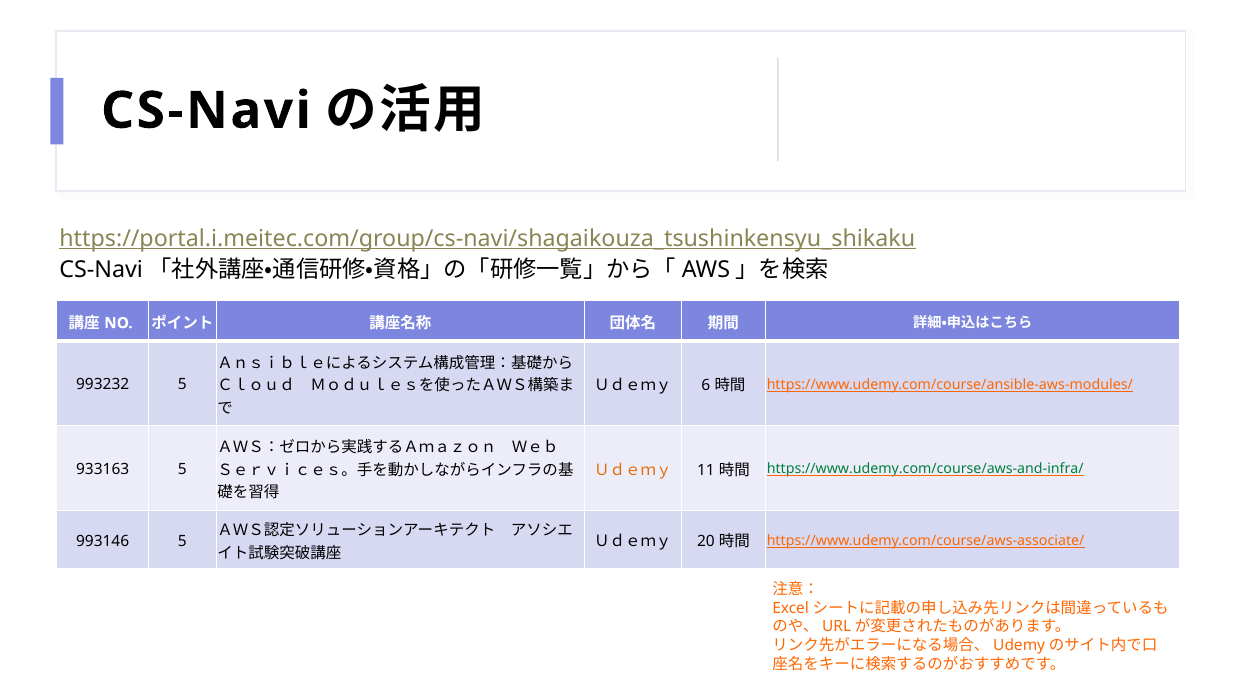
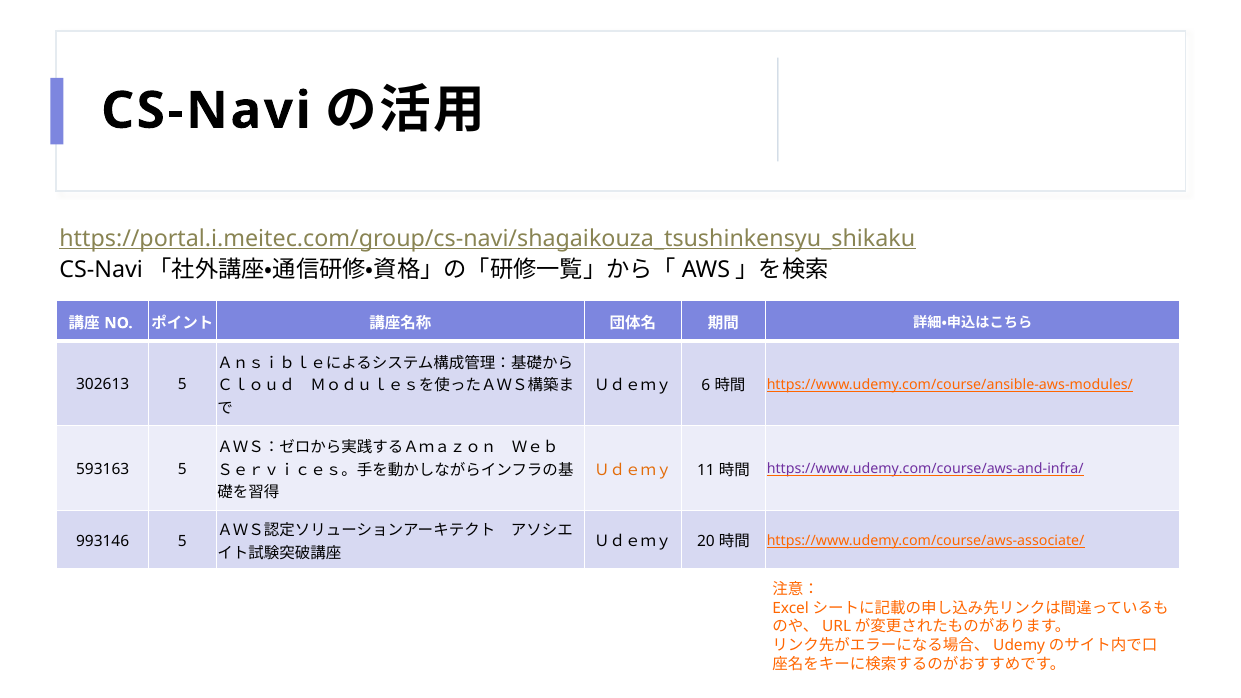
993232: 993232 -> 302613
https://www.udemy.com/course/aws-and-infra/ colour: green -> purple
933163: 933163 -> 593163
